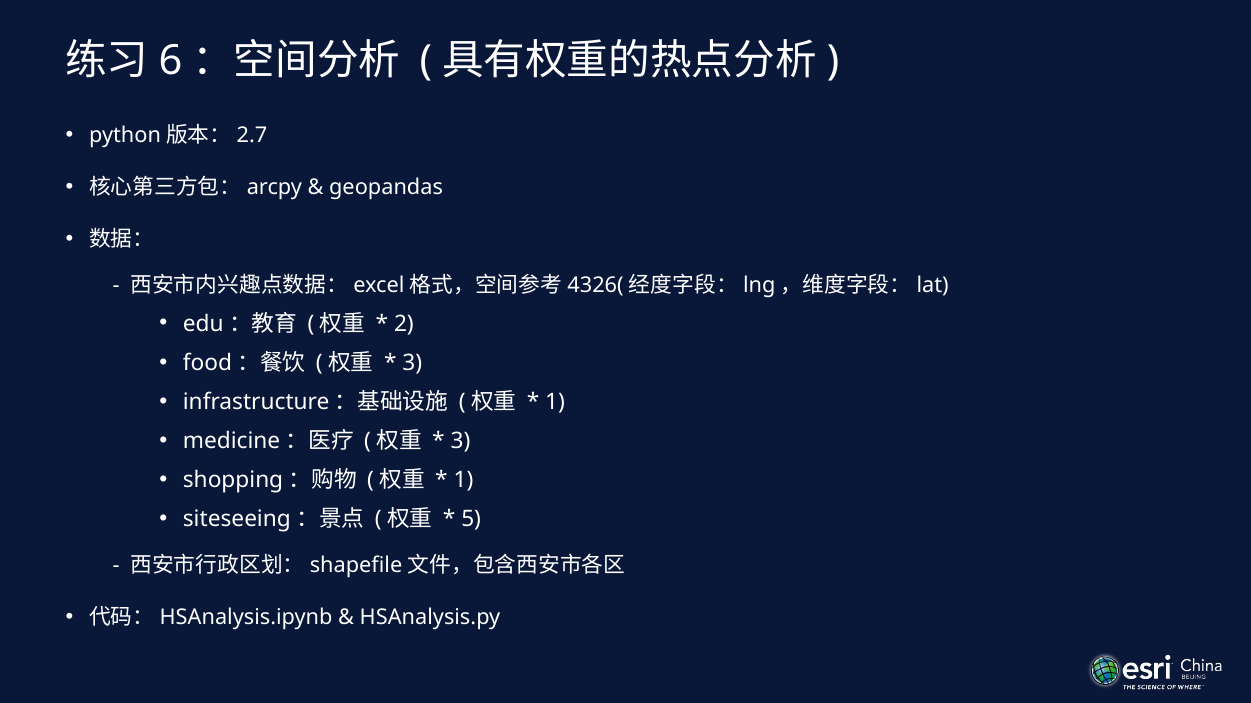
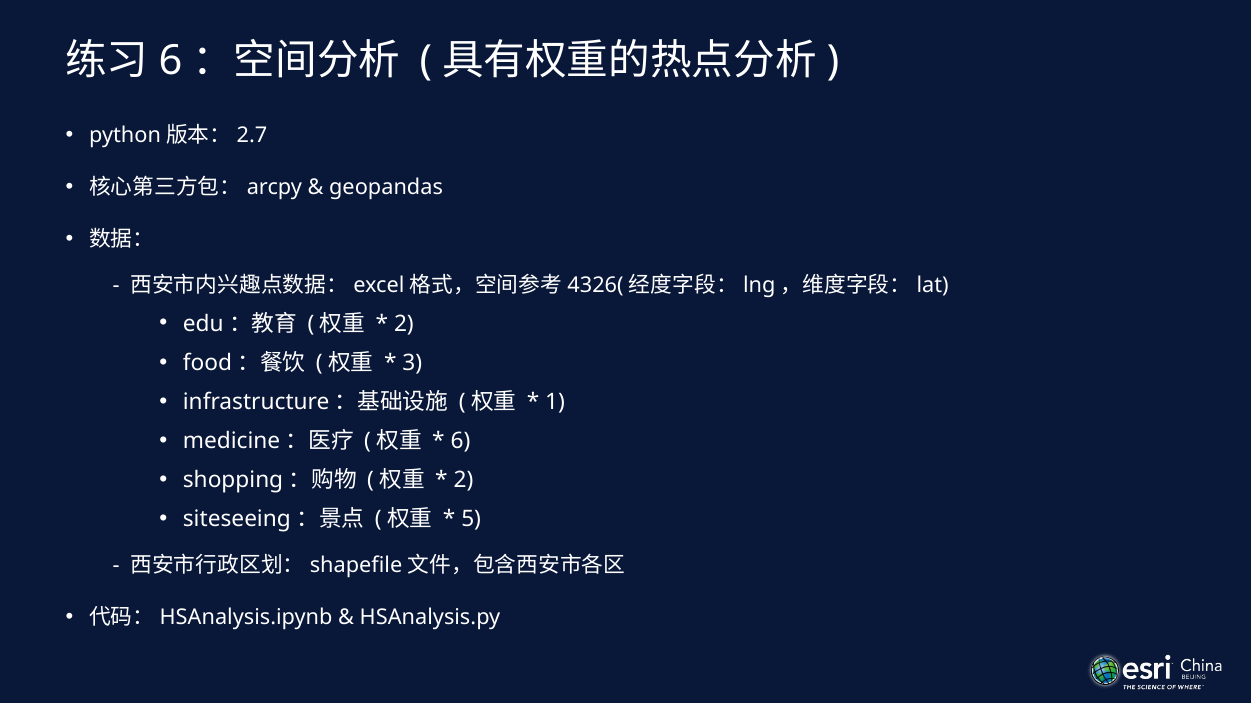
3 at (461, 441): 3 -> 6
1 at (463, 481): 1 -> 2
